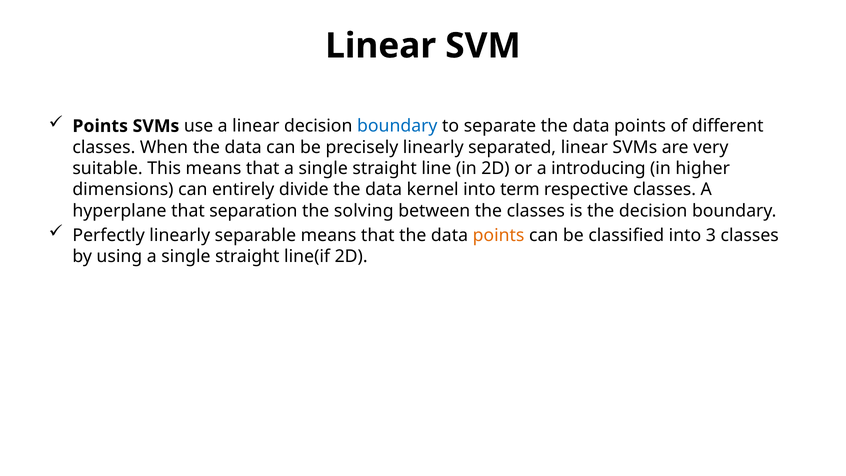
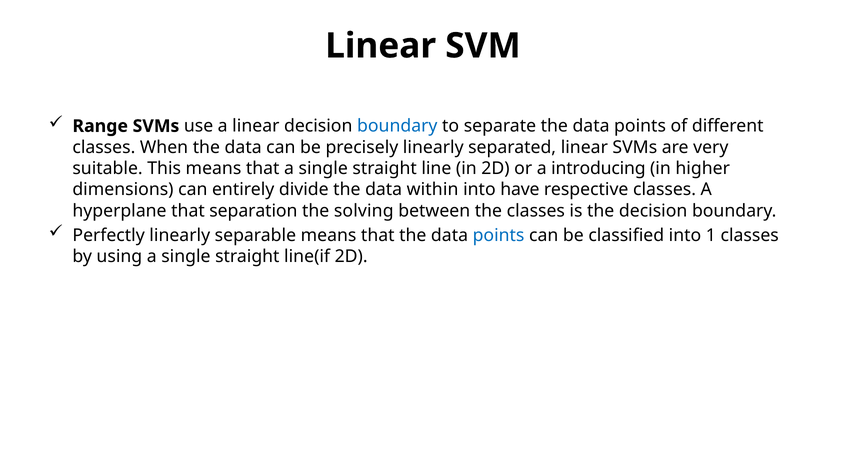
Points at (100, 126): Points -> Range
kernel: kernel -> within
term: term -> have
points at (499, 235) colour: orange -> blue
3: 3 -> 1
